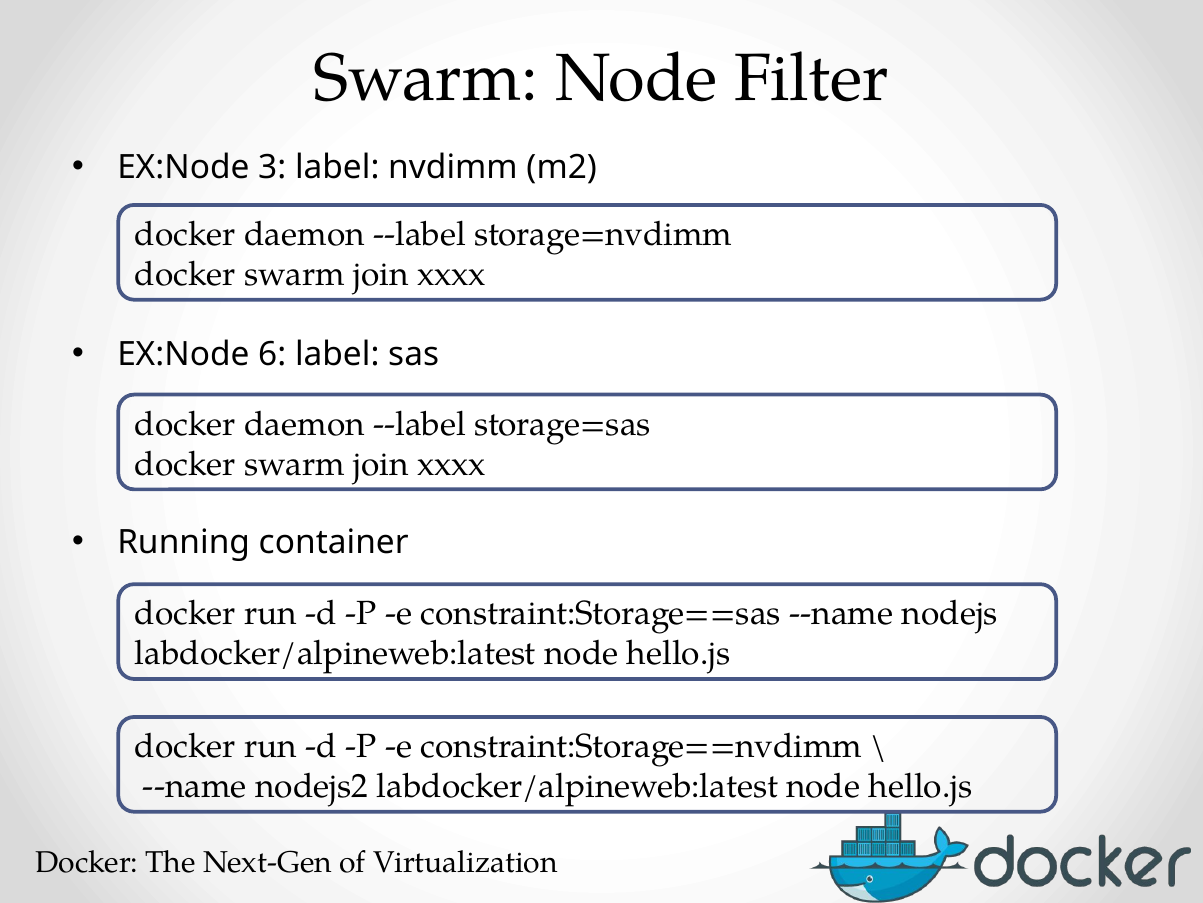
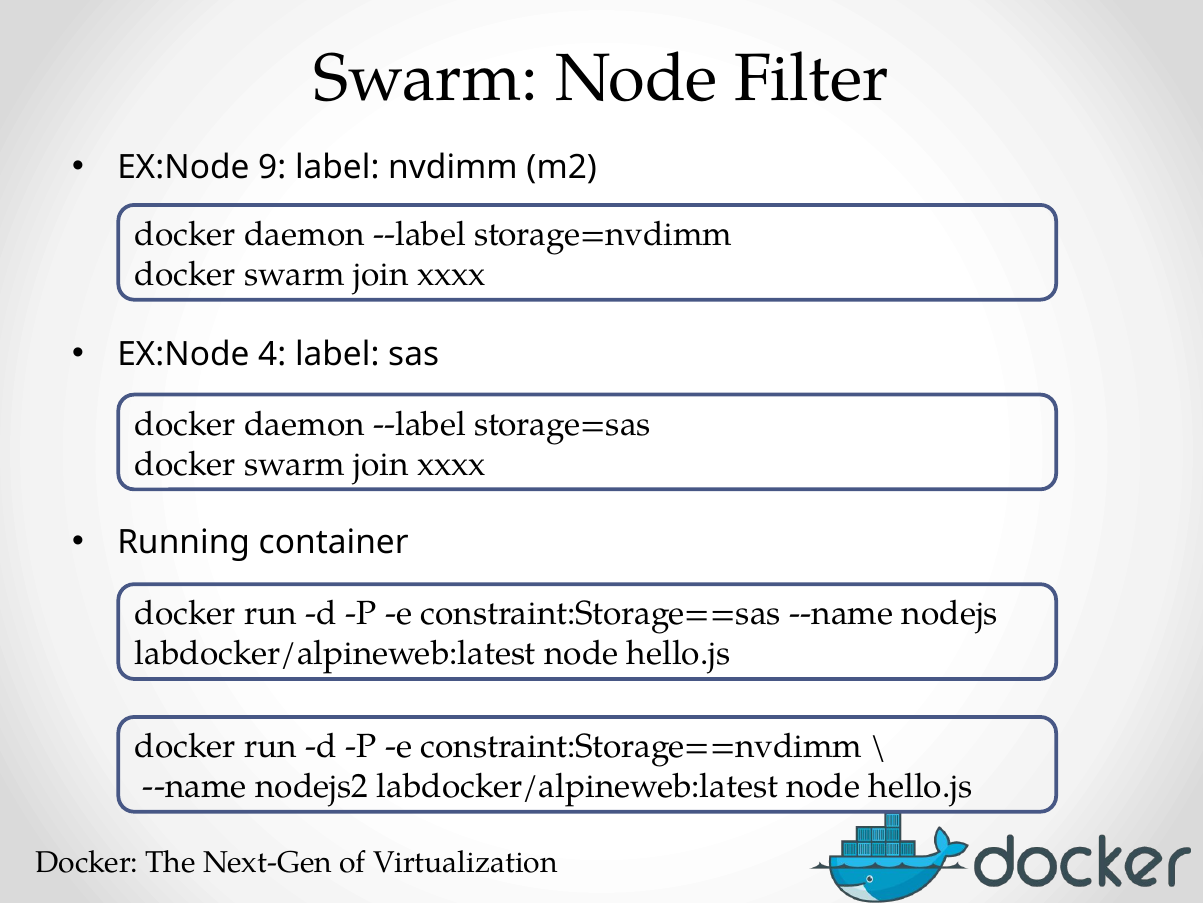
3: 3 -> 9
6: 6 -> 4
